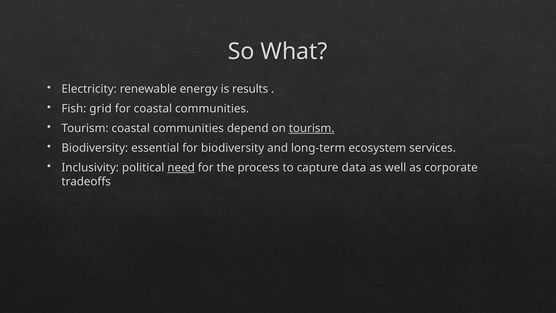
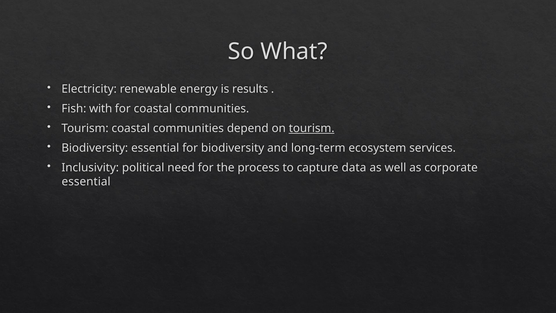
grid: grid -> with
need underline: present -> none
tradeoffs at (86, 182): tradeoffs -> essential
